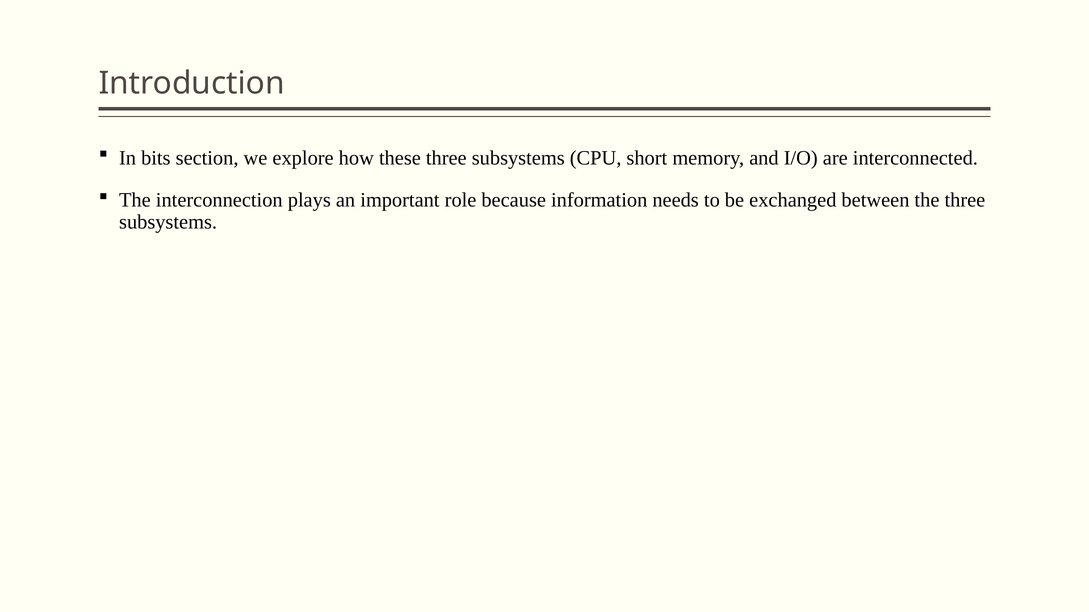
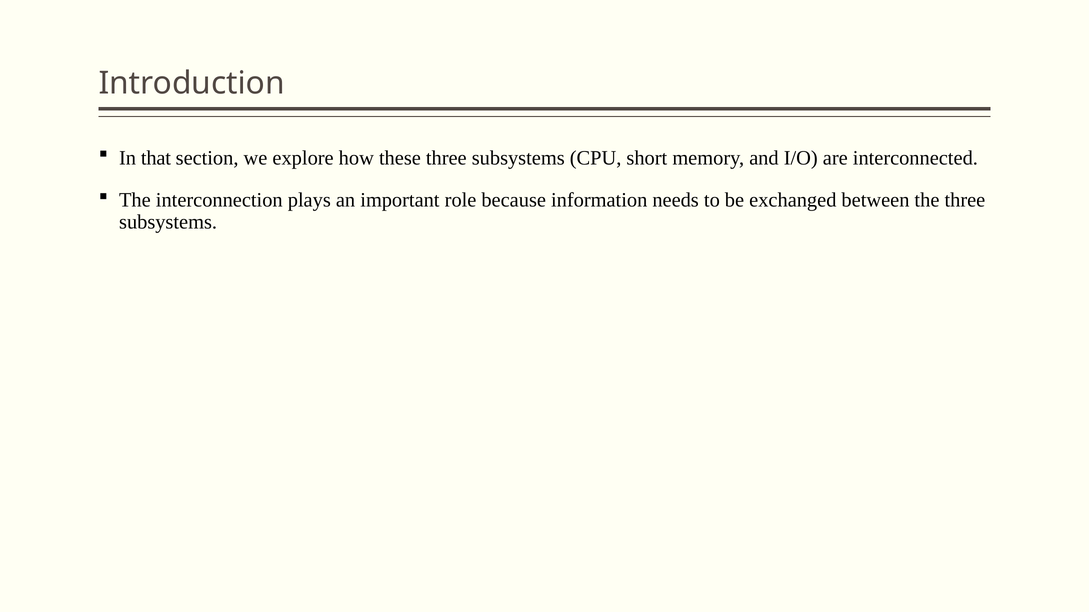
bits: bits -> that
